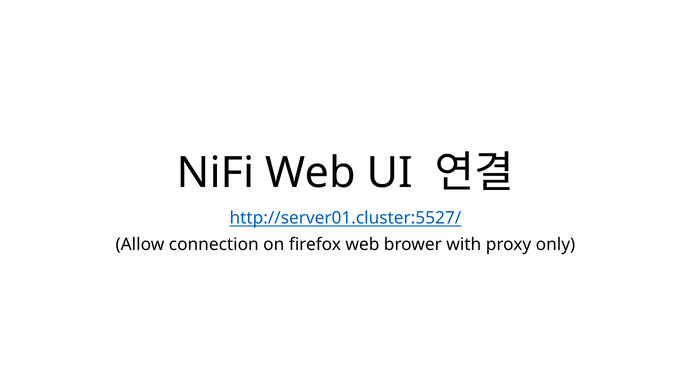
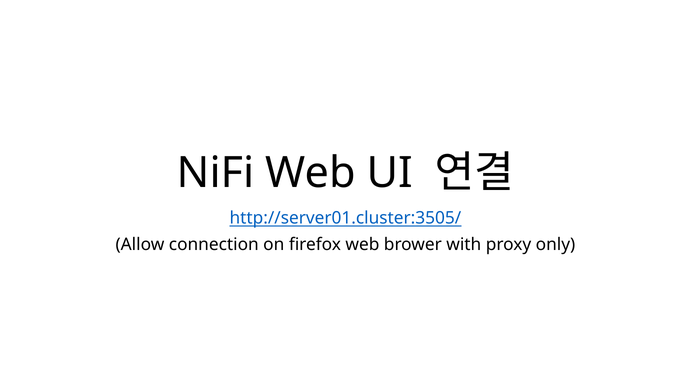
http://server01.cluster:5527/: http://server01.cluster:5527/ -> http://server01.cluster:3505/
